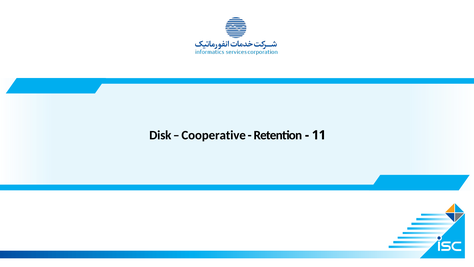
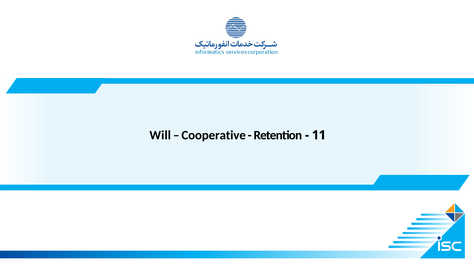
Disk: Disk -> Will
